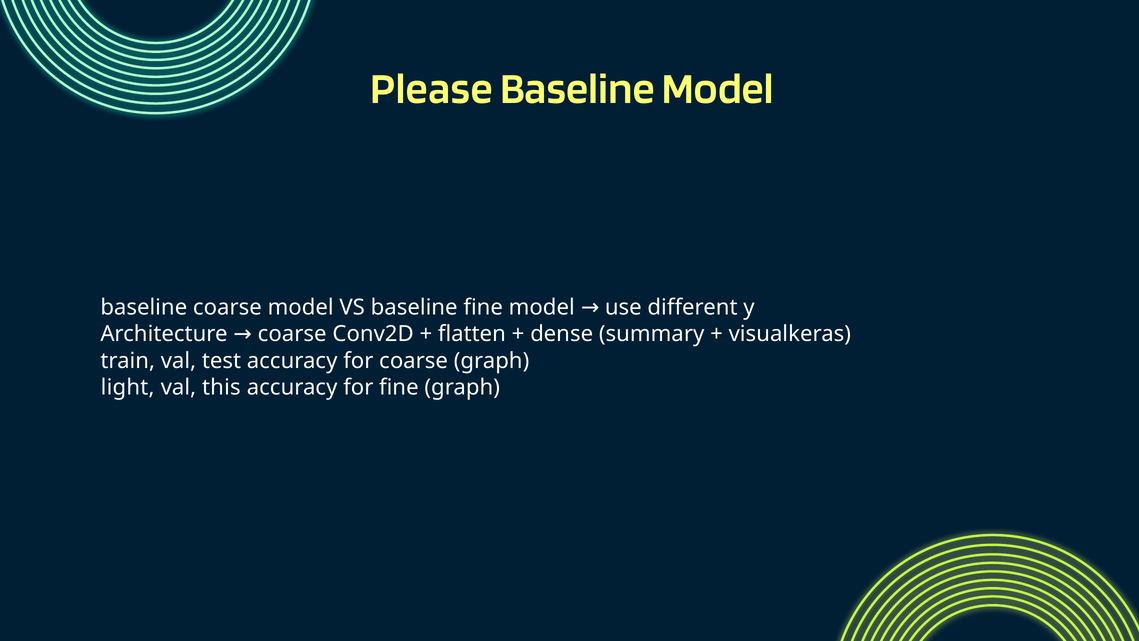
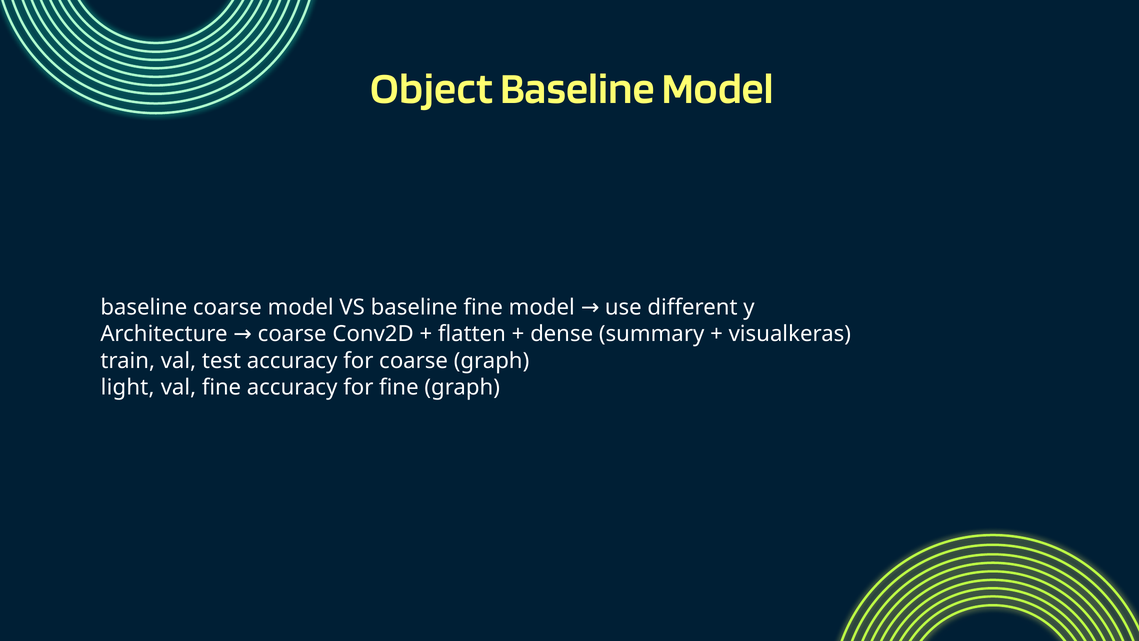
Please: Please -> Object
val this: this -> fine
